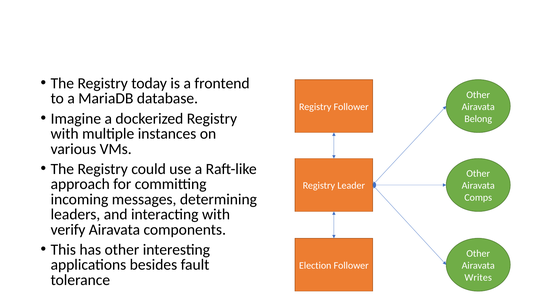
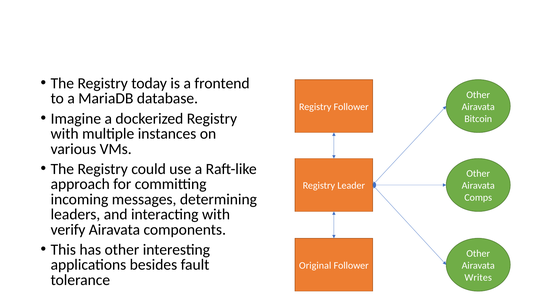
Belong: Belong -> Bitcoin
Election: Election -> Original
